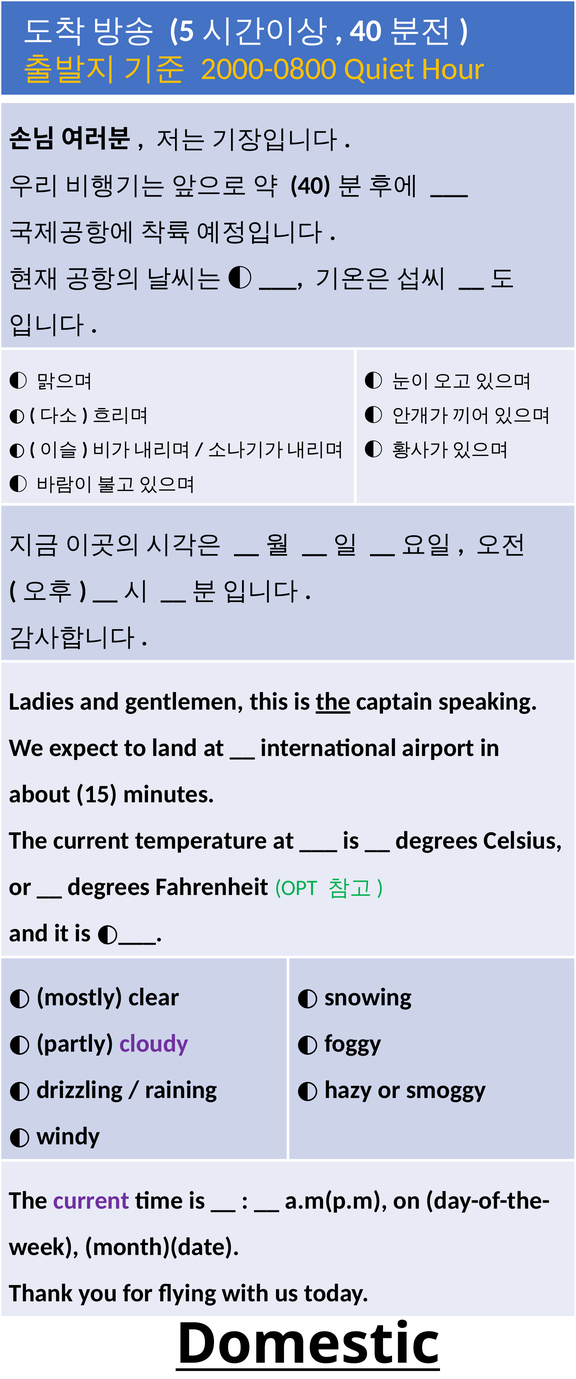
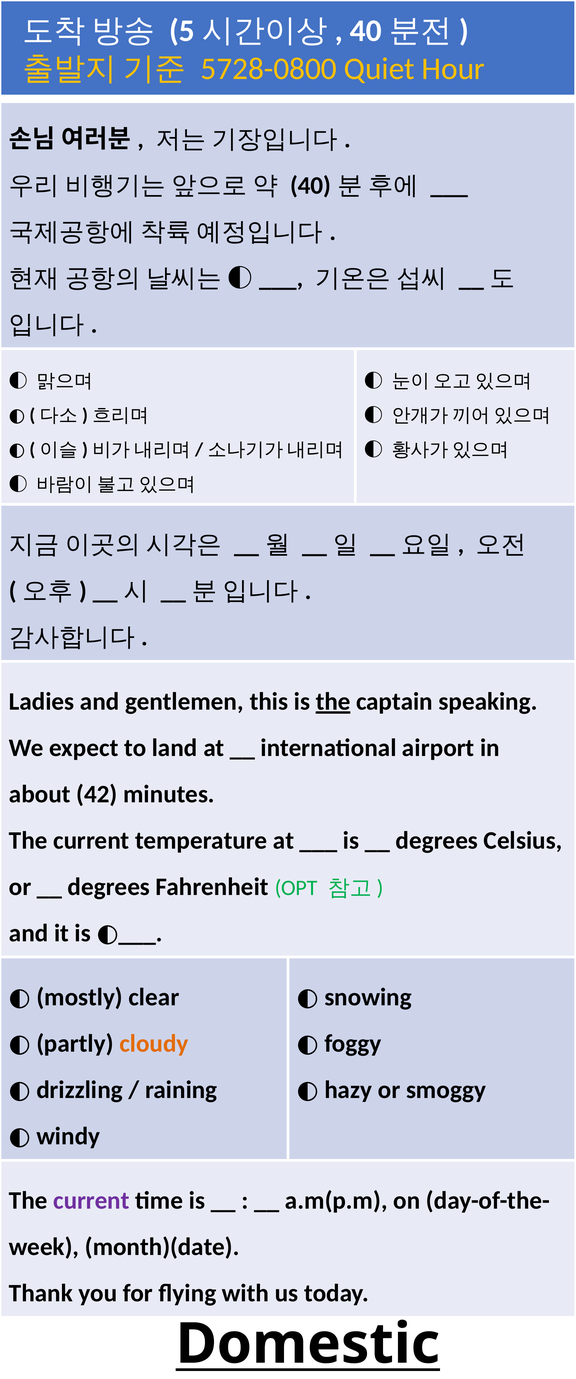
2000-0800: 2000-0800 -> 5728-0800
15: 15 -> 42
cloudy colour: purple -> orange
